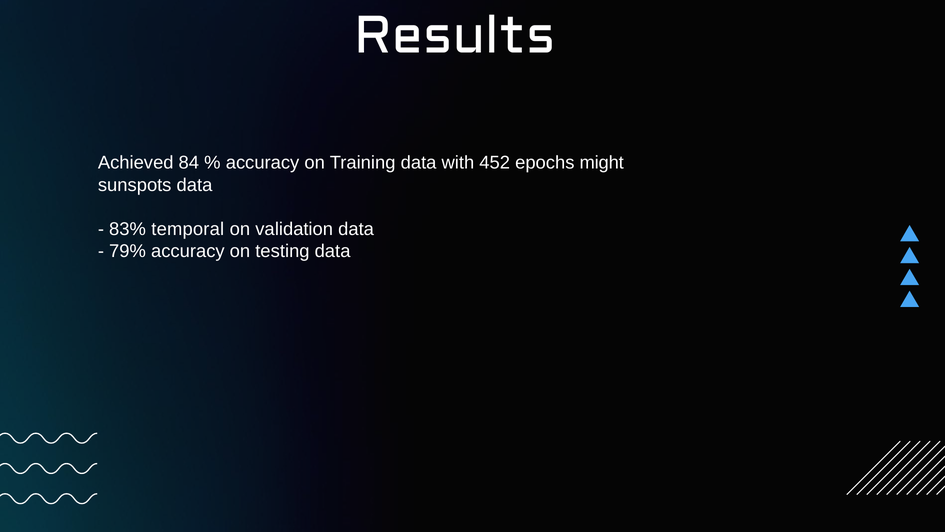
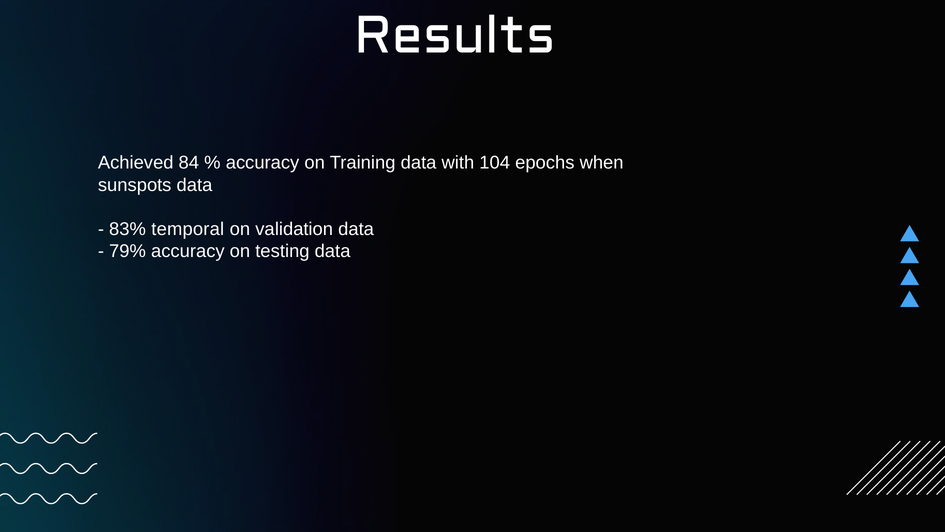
452: 452 -> 104
might: might -> when
